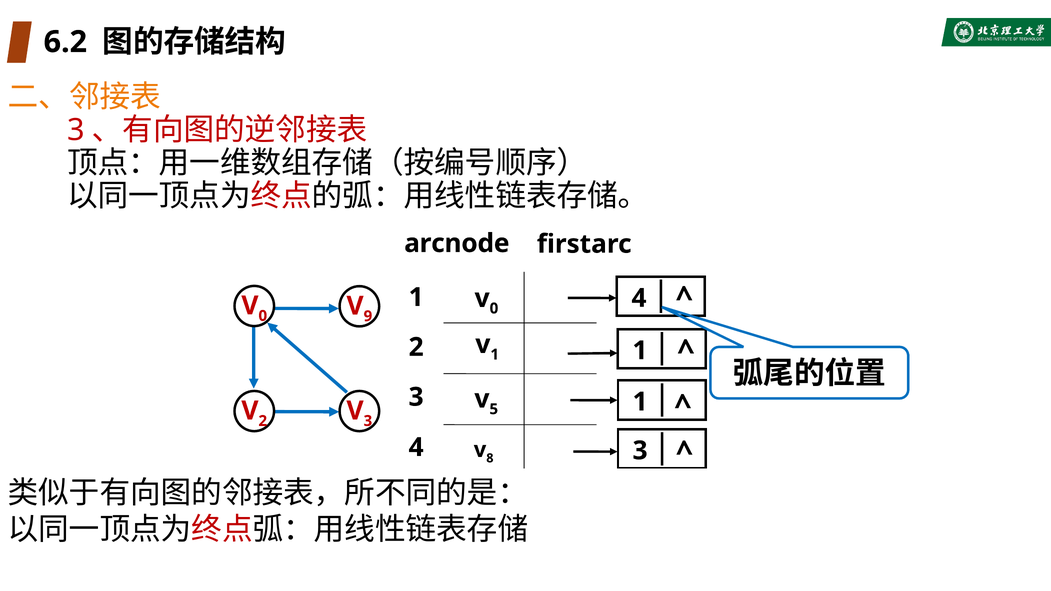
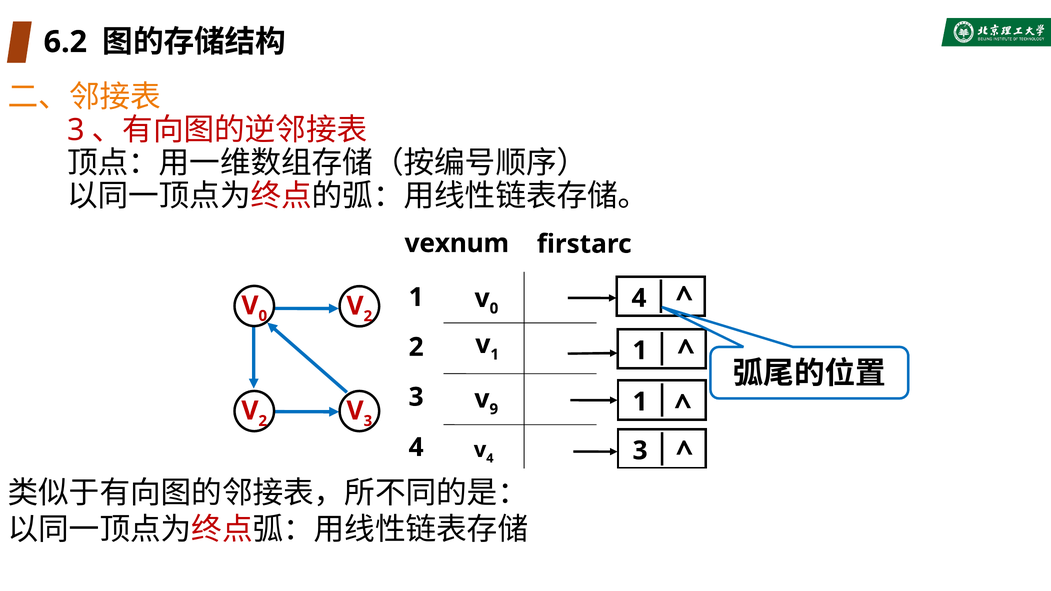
arcnode: arcnode -> vexnum
9 at (368, 316): 9 -> 2
5: 5 -> 9
8 at (490, 458): 8 -> 4
